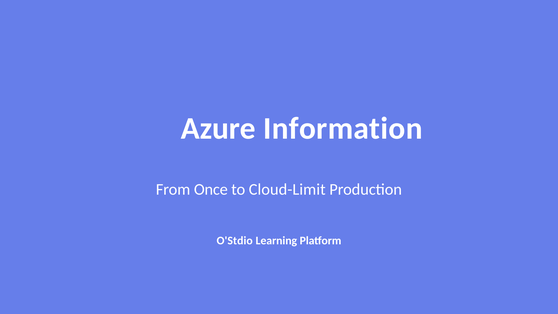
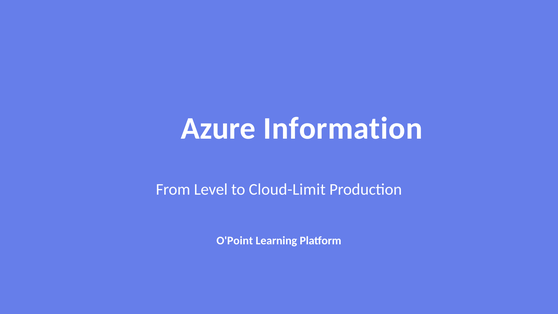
Once: Once -> Level
O'Stdio: O'Stdio -> O'Point
